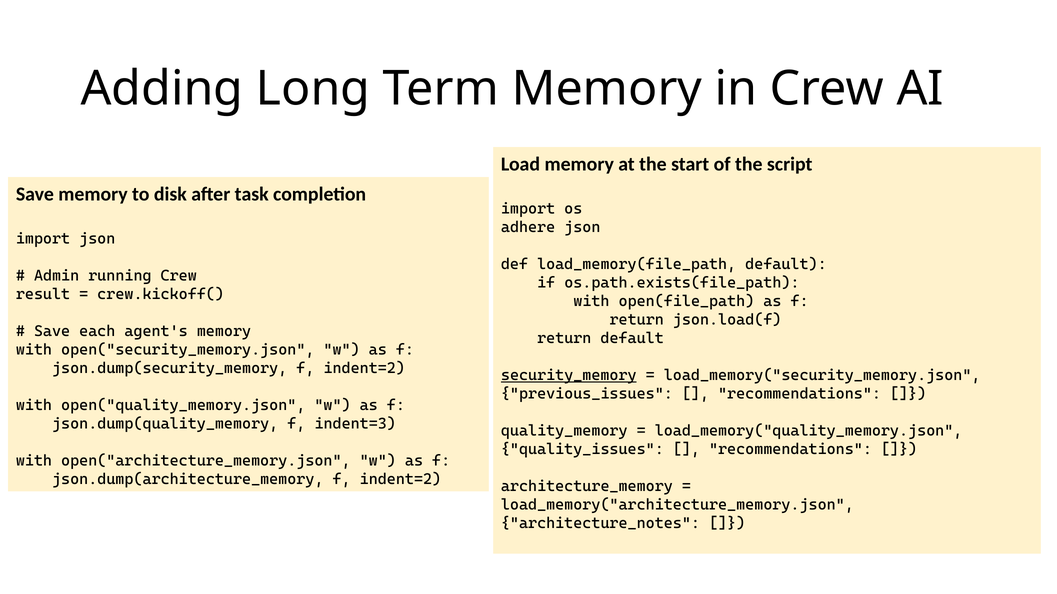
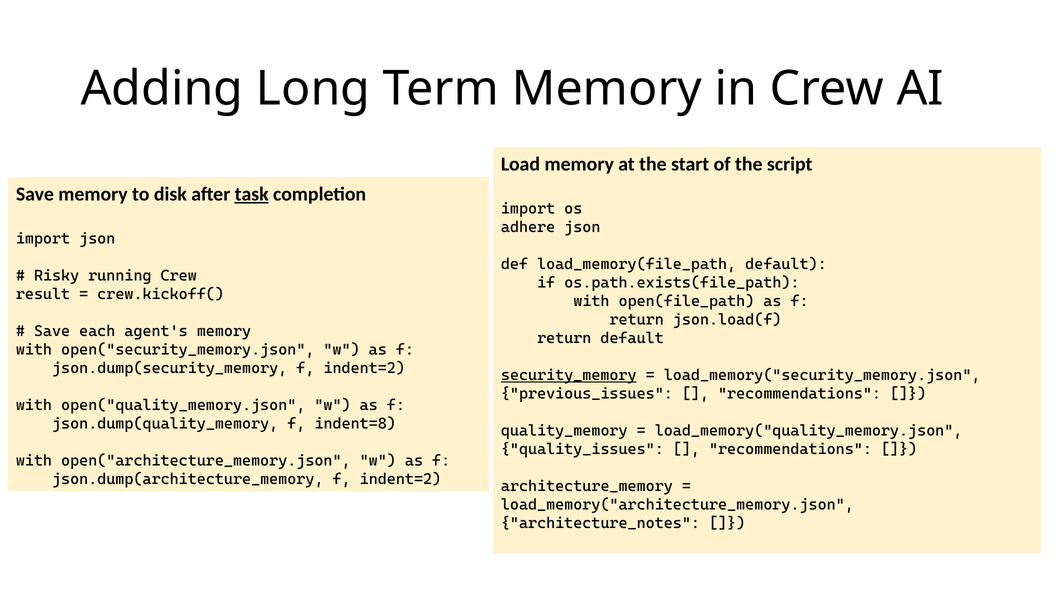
task underline: none -> present
Admin: Admin -> Risky
indent=3: indent=3 -> indent=8
